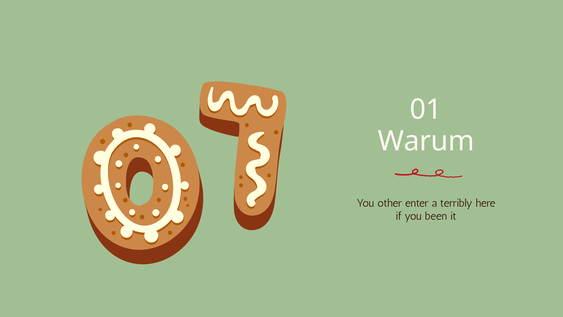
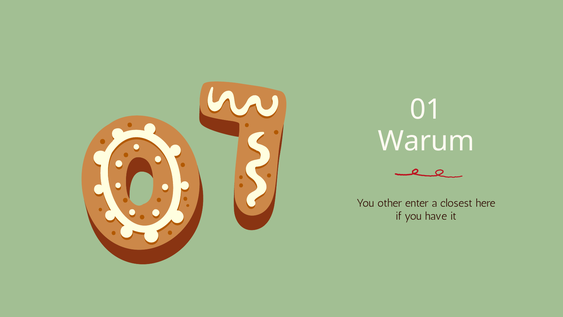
terribly: terribly -> closest
been: been -> have
